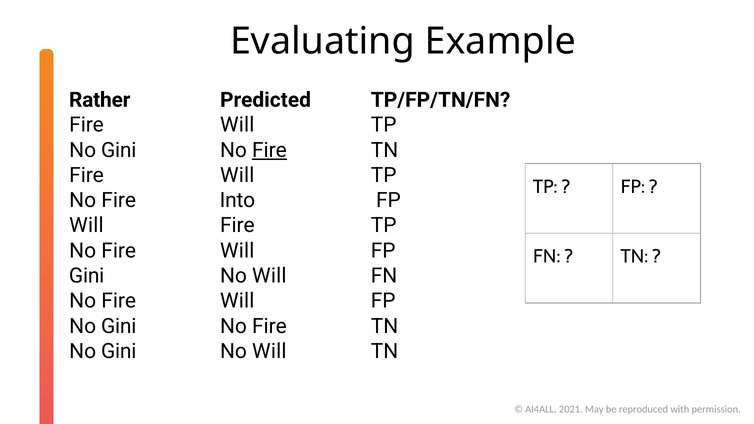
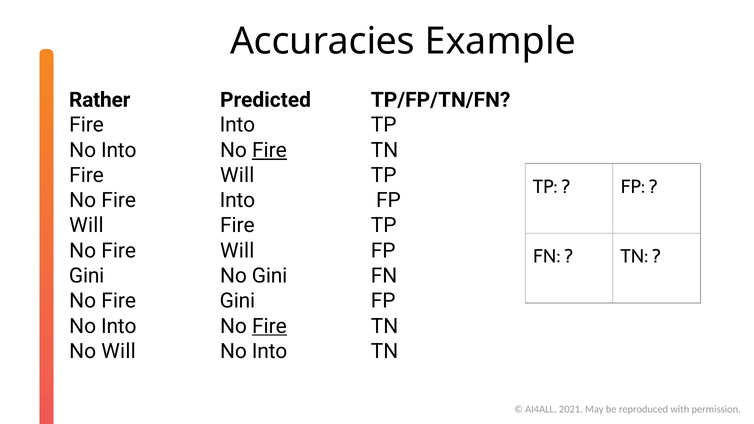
Evaluating: Evaluating -> Accuracies
Will at (237, 125): Will -> Into
Gini at (119, 150): Gini -> Into
Will at (269, 276): Will -> Gini
Will at (237, 301): Will -> Gini
Gini at (119, 326): Gini -> Into
Fire at (269, 326) underline: none -> present
Gini at (119, 351): Gini -> Will
Will at (269, 351): Will -> Into
